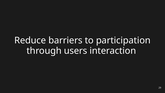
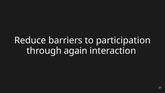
users: users -> again
